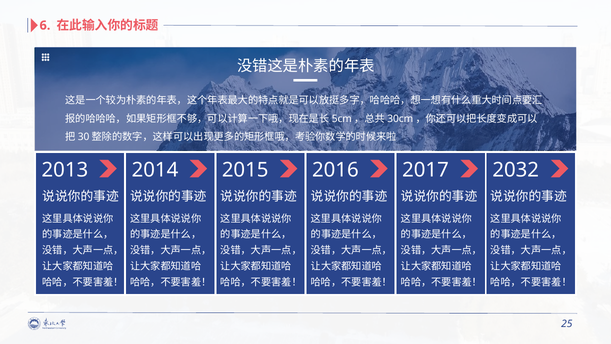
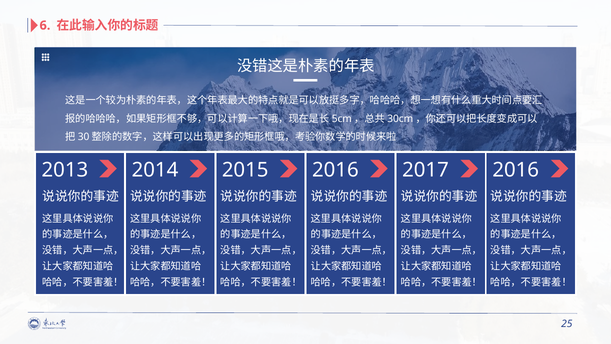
2017 2032: 2032 -> 2016
